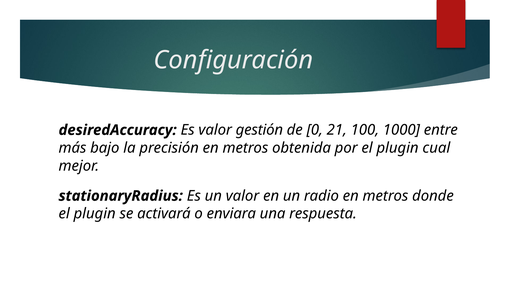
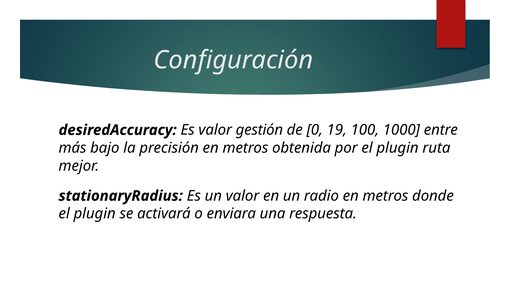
21: 21 -> 19
cual: cual -> ruta
